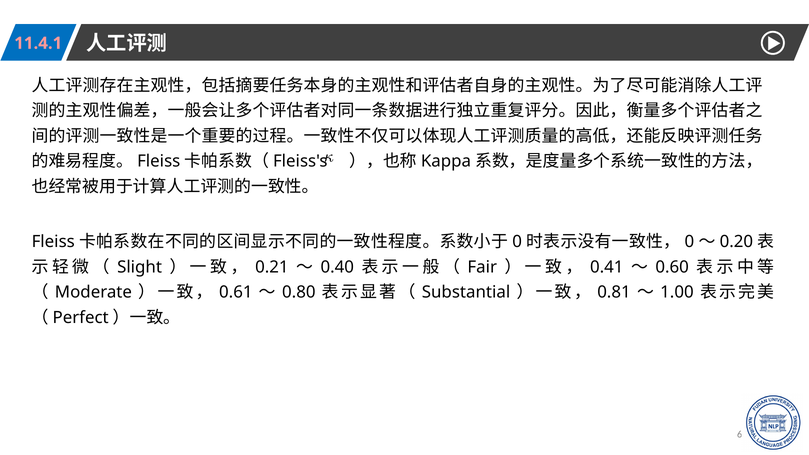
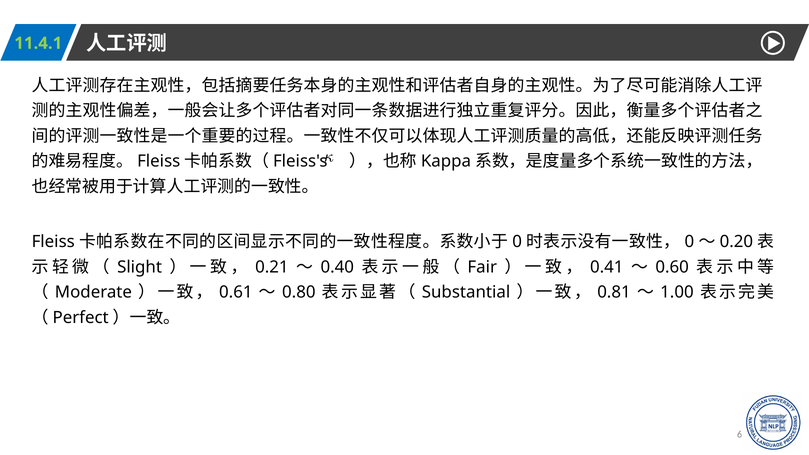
11.4.1 colour: pink -> light green
